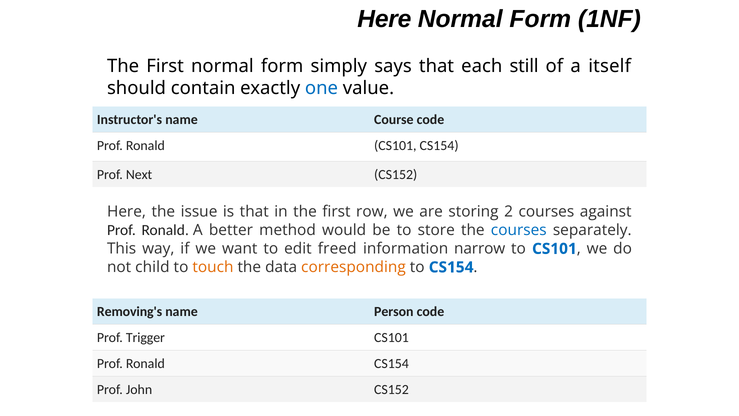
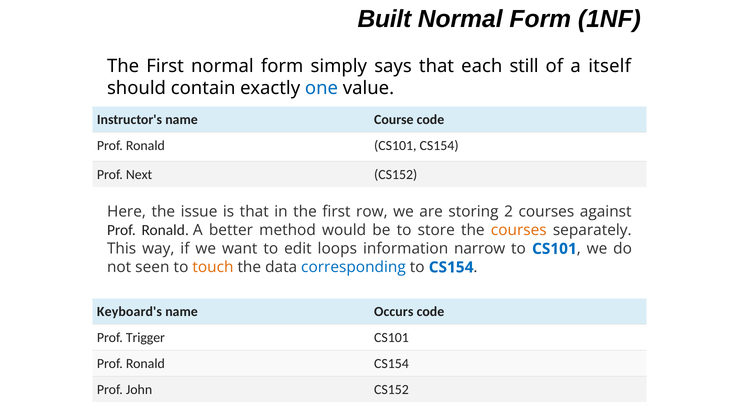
Here at (384, 19): Here -> Built
courses at (519, 230) colour: blue -> orange
freed: freed -> loops
child: child -> seen
corresponding colour: orange -> blue
Removing's: Removing's -> Keyboard's
Person: Person -> Occurs
